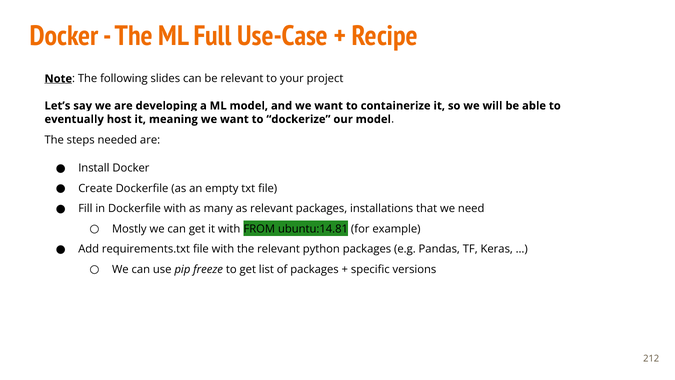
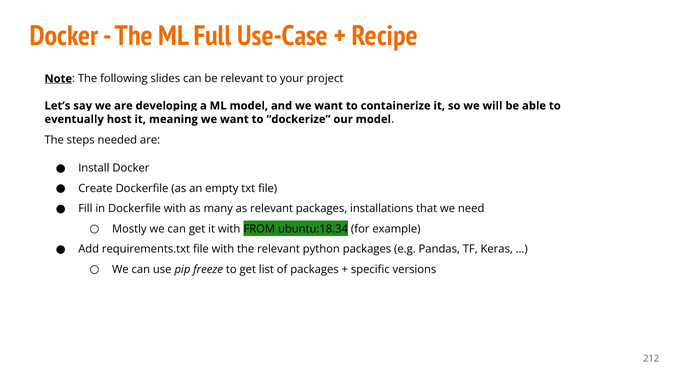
ubuntu:14.81: ubuntu:14.81 -> ubuntu:18.34
